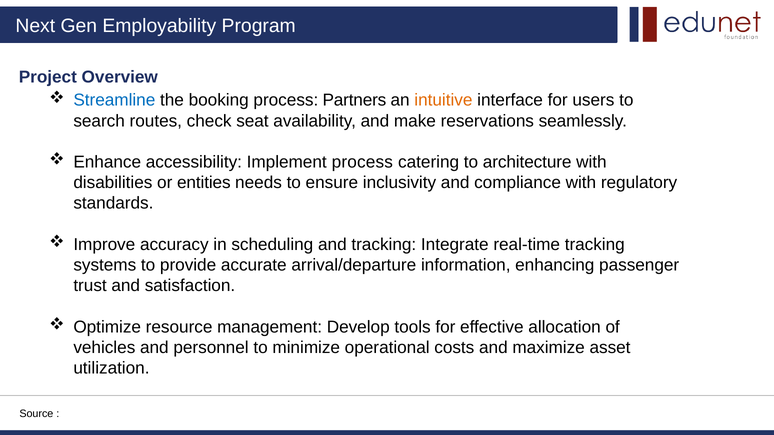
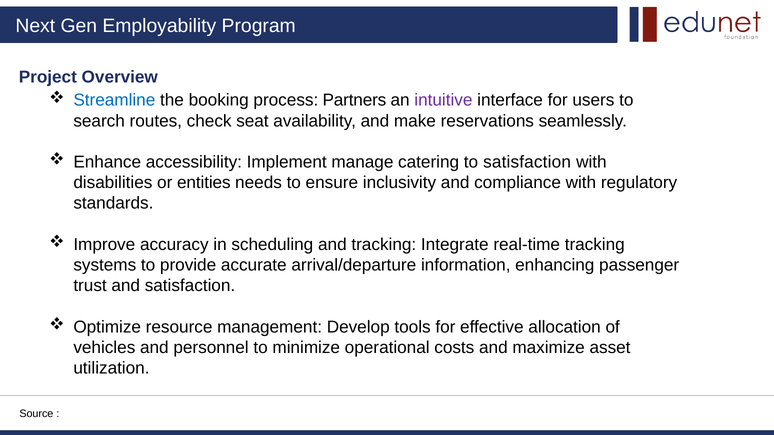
intuitive colour: orange -> purple
Implement process: process -> manage
to architecture: architecture -> satisfaction
